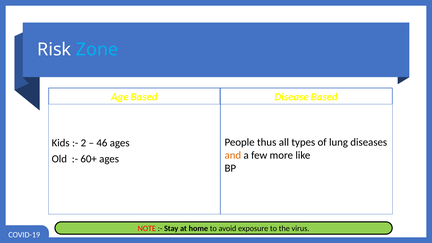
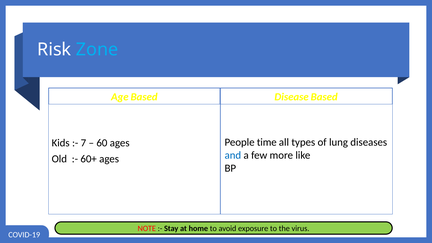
thus: thus -> time
2: 2 -> 7
46: 46 -> 60
and colour: orange -> blue
